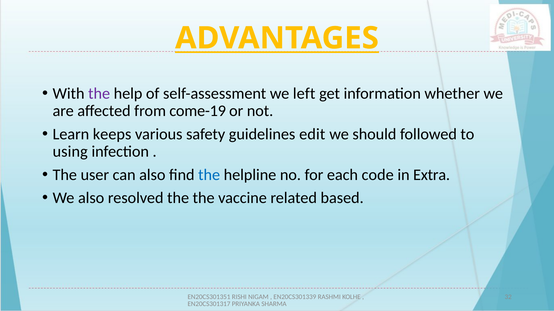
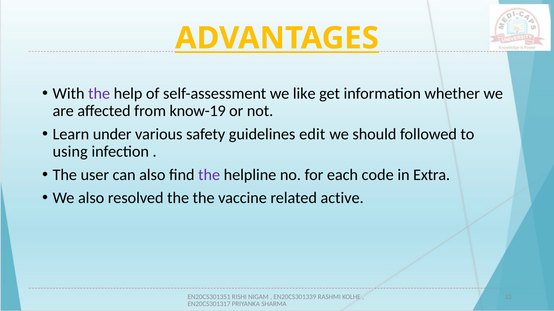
left: left -> like
come-19: come-19 -> know-19
keeps: keeps -> under
the at (209, 175) colour: blue -> purple
based: based -> active
